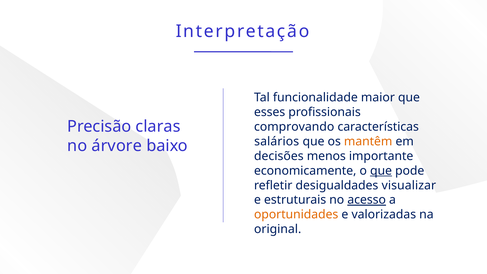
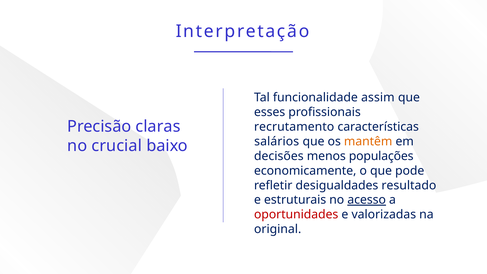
maior: maior -> assim
comprovando: comprovando -> recrutamento
árvore: árvore -> crucial
importante: importante -> populações
que at (381, 171) underline: present -> none
visualizar: visualizar -> resultado
oportunidades colour: orange -> red
